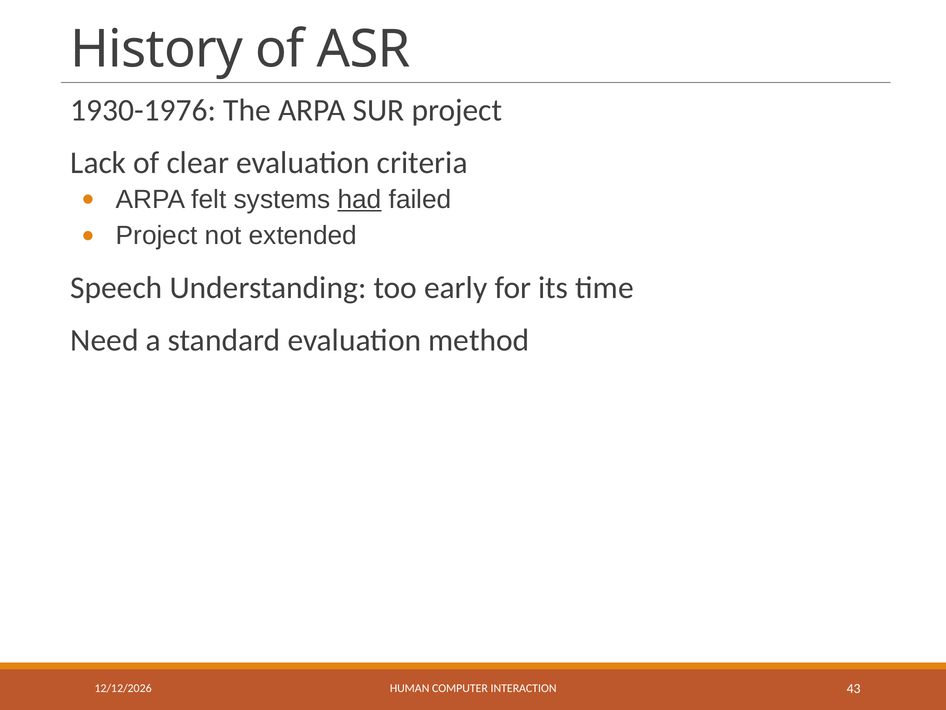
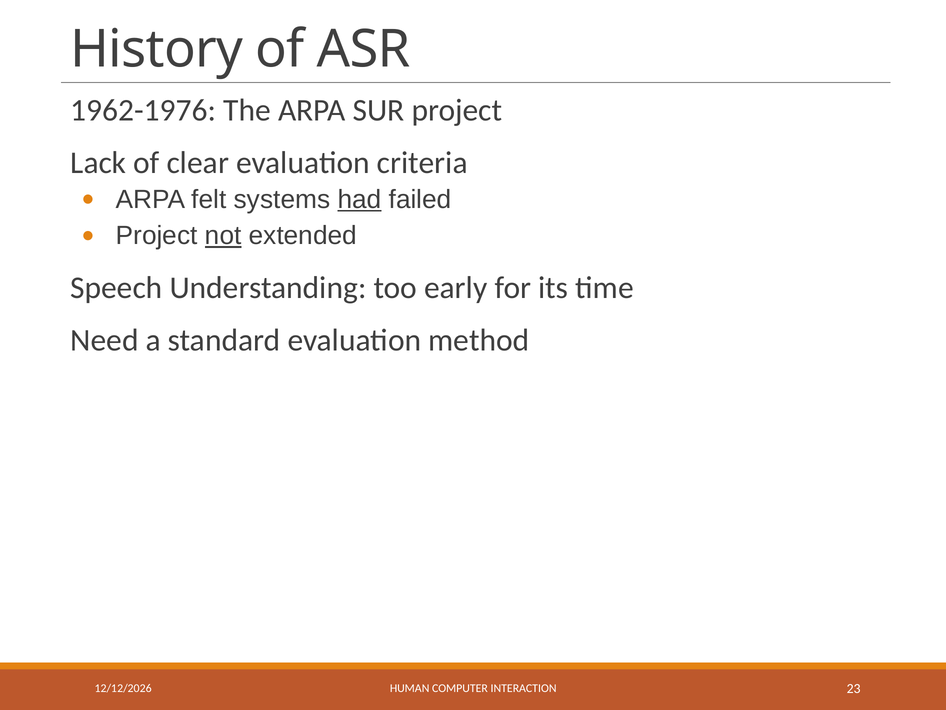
1930-1976: 1930-1976 -> 1962-1976
not underline: none -> present
43: 43 -> 23
